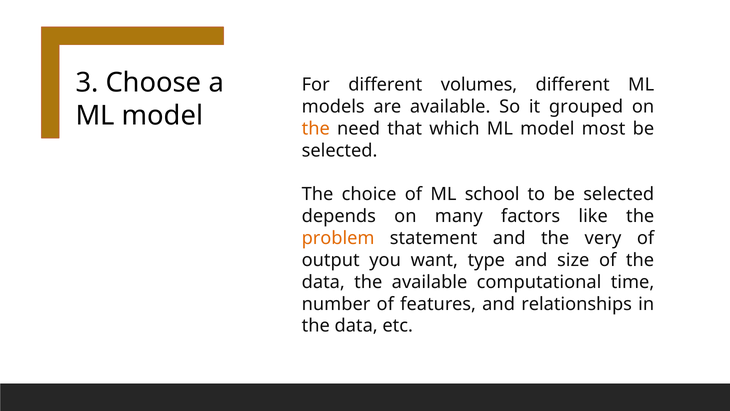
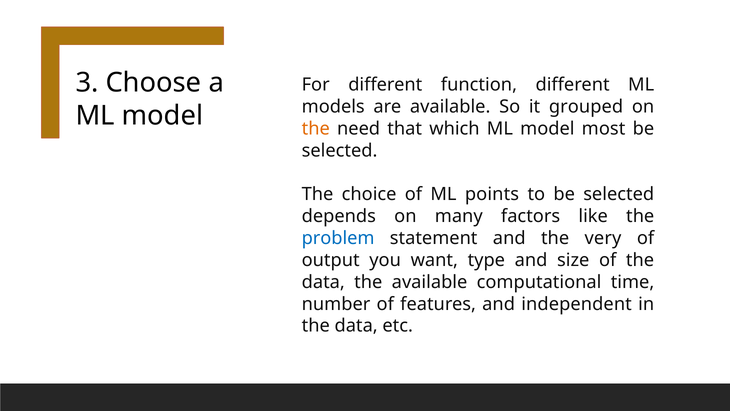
volumes: volumes -> function
school: school -> points
problem colour: orange -> blue
relationships: relationships -> independent
